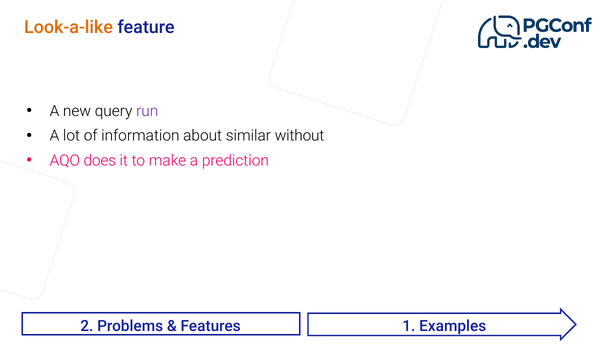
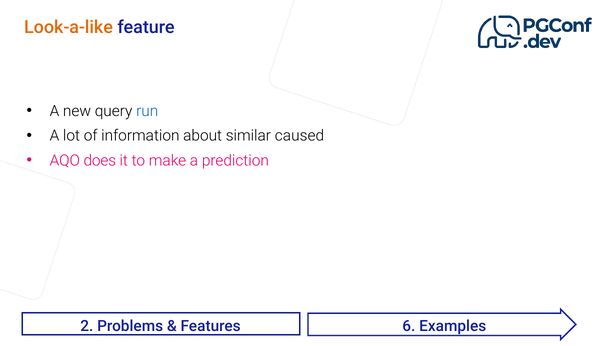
run colour: purple -> blue
without: without -> caused
1: 1 -> 6
